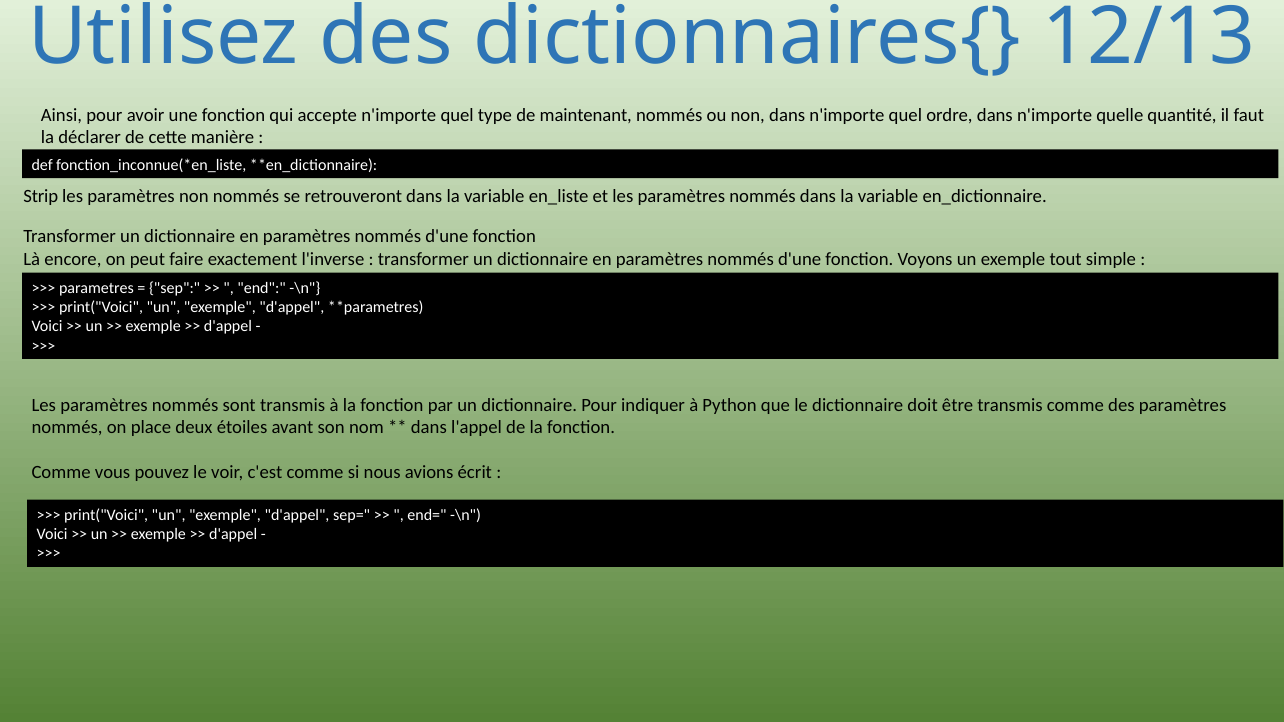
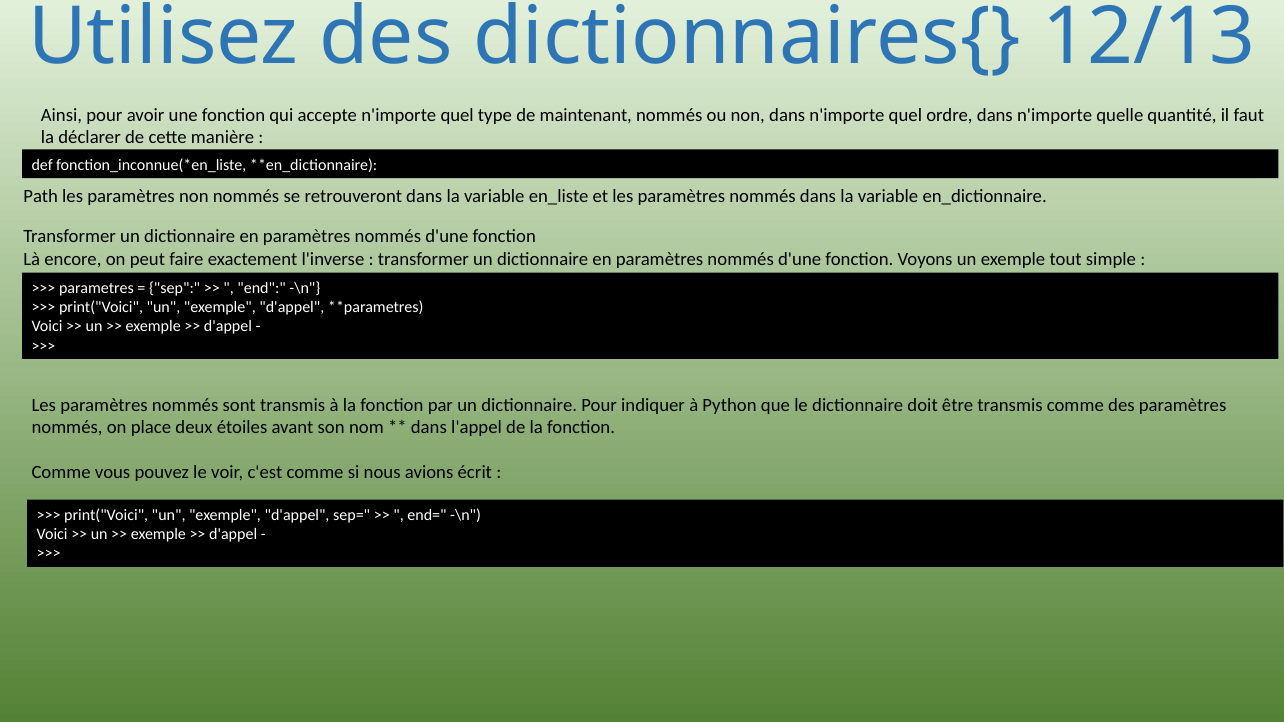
Strip: Strip -> Path
